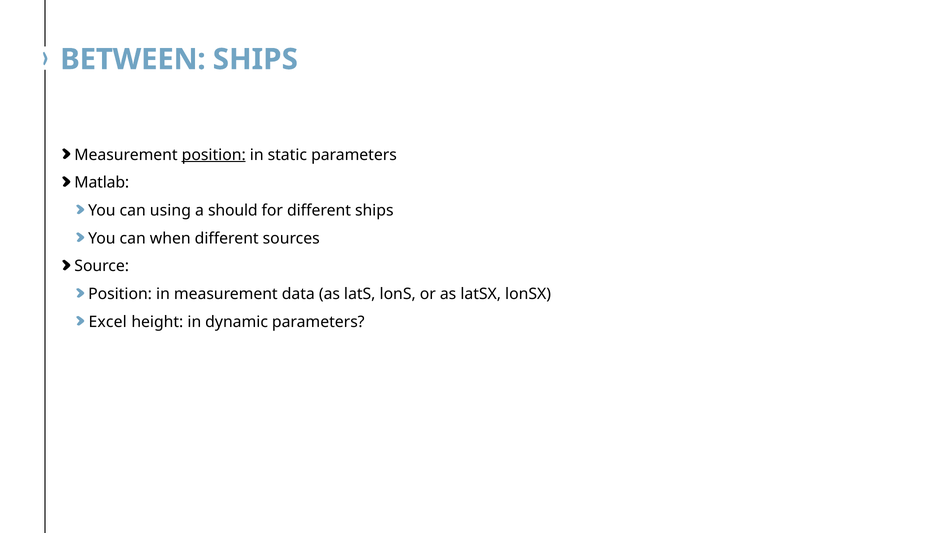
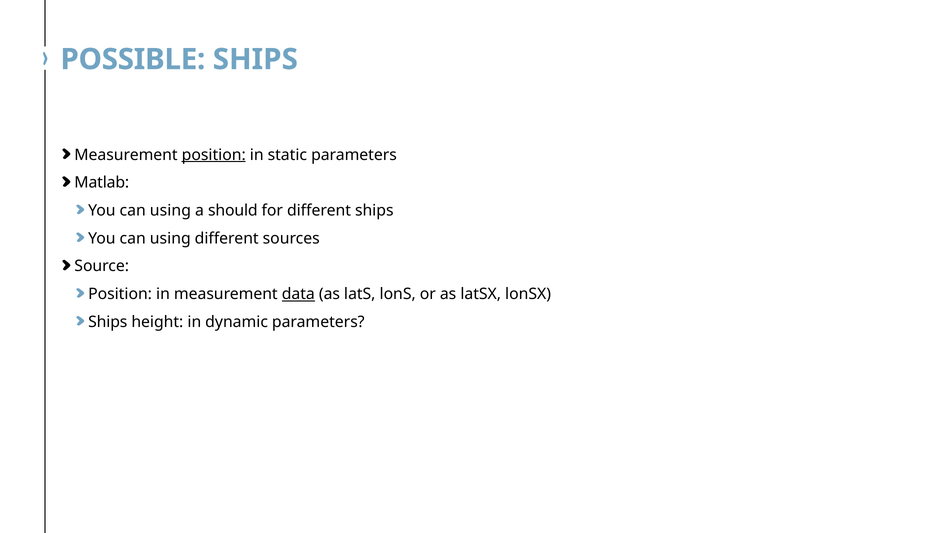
BETWEEN: BETWEEN -> POSSIBLE
when at (170, 238): when -> using
data underline: none -> present
Excel at (108, 322): Excel -> Ships
